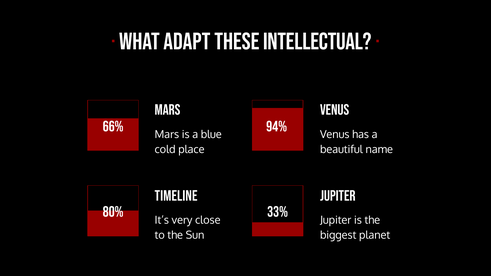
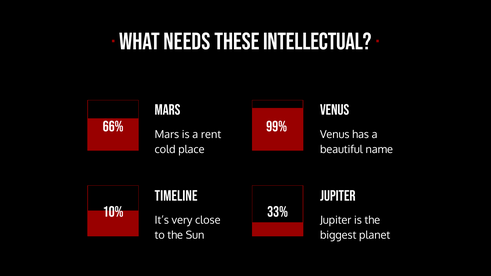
ADAPT: ADAPT -> NEEDS
94%: 94% -> 99%
blue: blue -> rent
80%: 80% -> 10%
